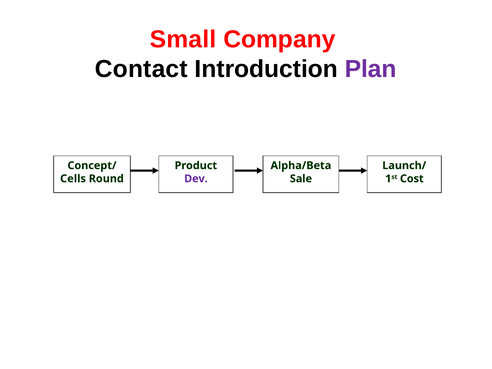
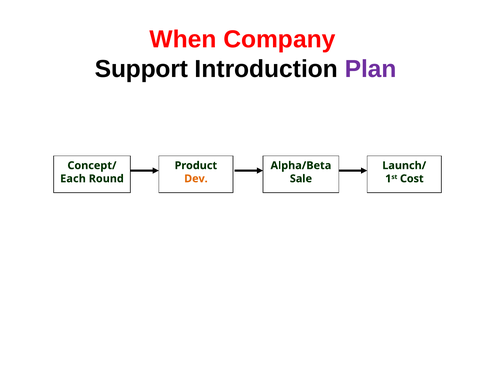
Small: Small -> When
Contact: Contact -> Support
Cells: Cells -> Each
Dev colour: purple -> orange
